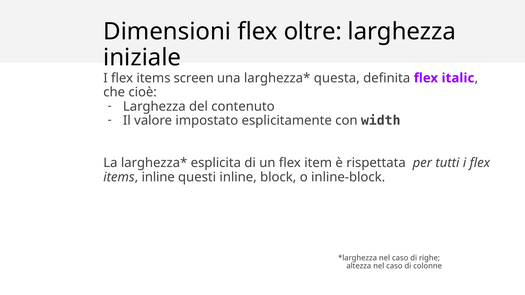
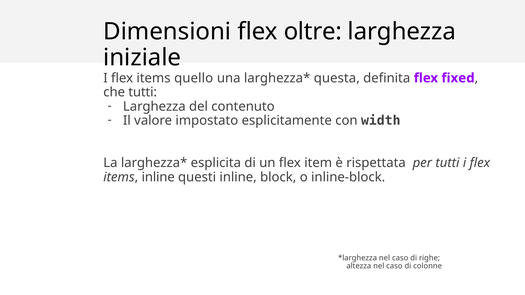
screen: screen -> quello
italic: italic -> fixed
che cioè: cioè -> tutti
